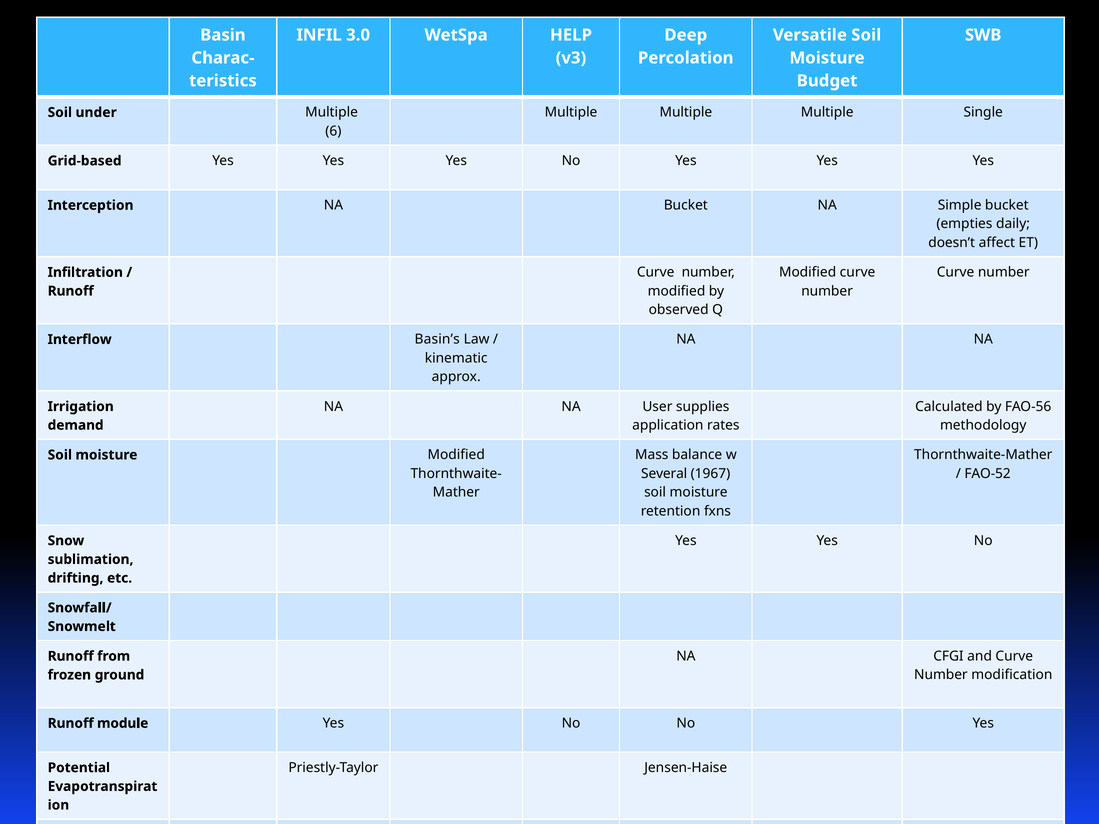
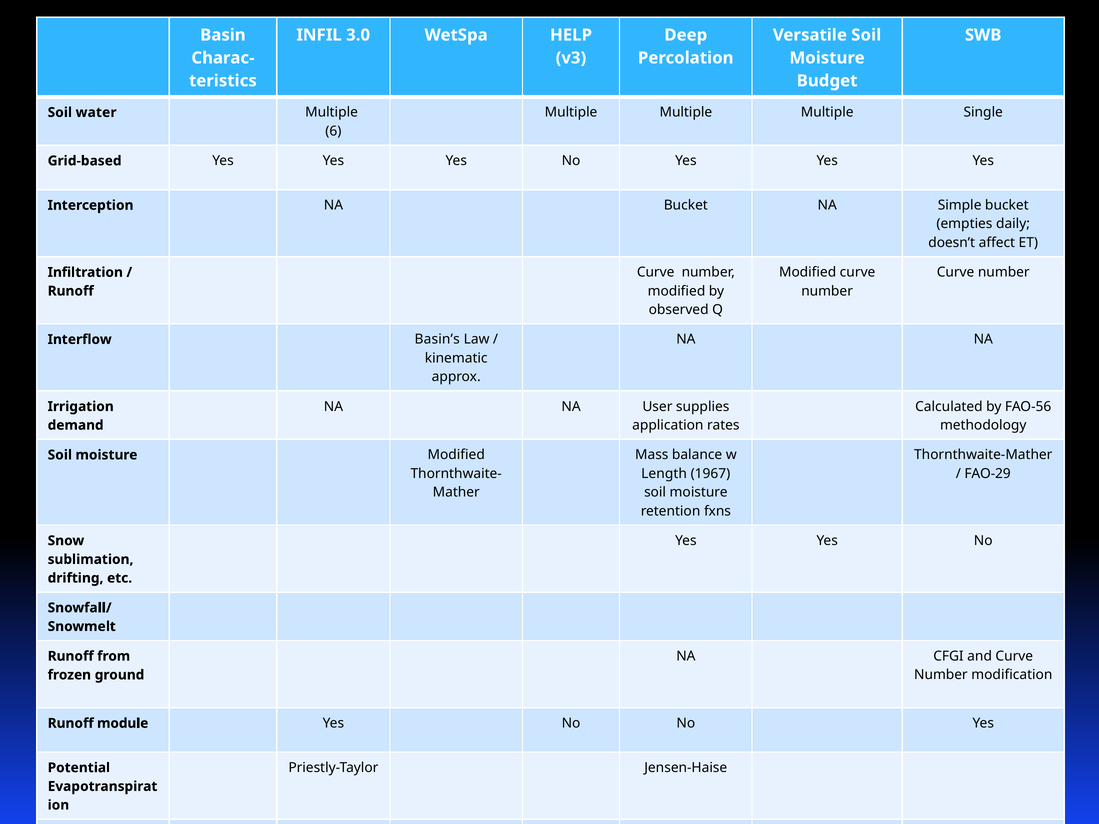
under: under -> water
Several: Several -> Length
FAO-52: FAO-52 -> FAO-29
